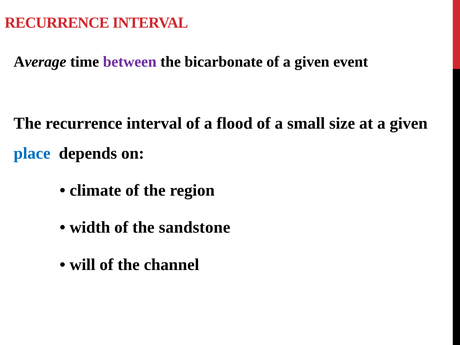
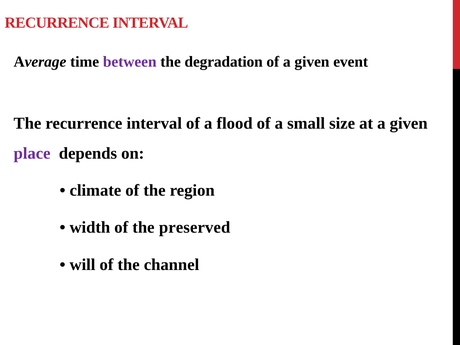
bicarbonate: bicarbonate -> degradation
place colour: blue -> purple
sandstone: sandstone -> preserved
